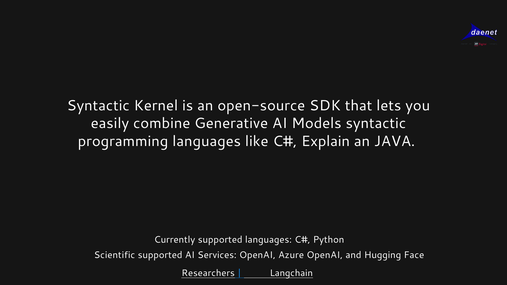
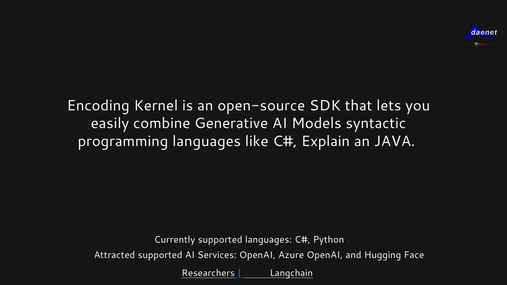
Syntactic at (98, 106): Syntactic -> Encoding
Scientific: Scientific -> Attracted
